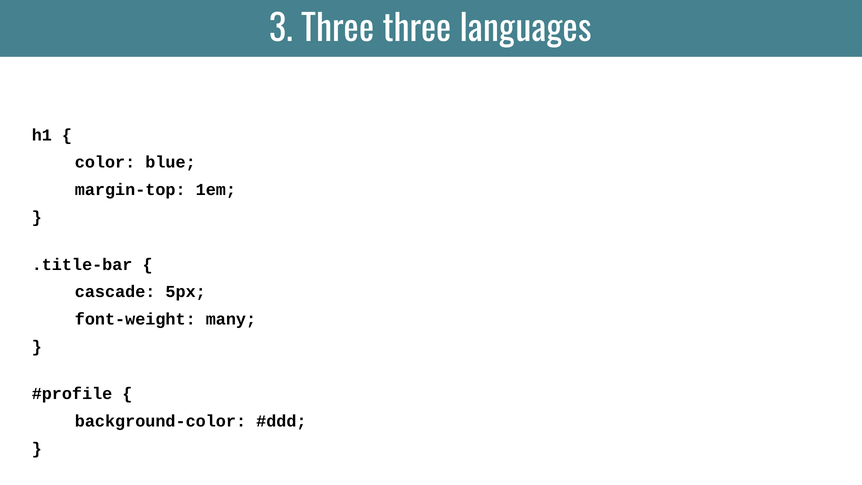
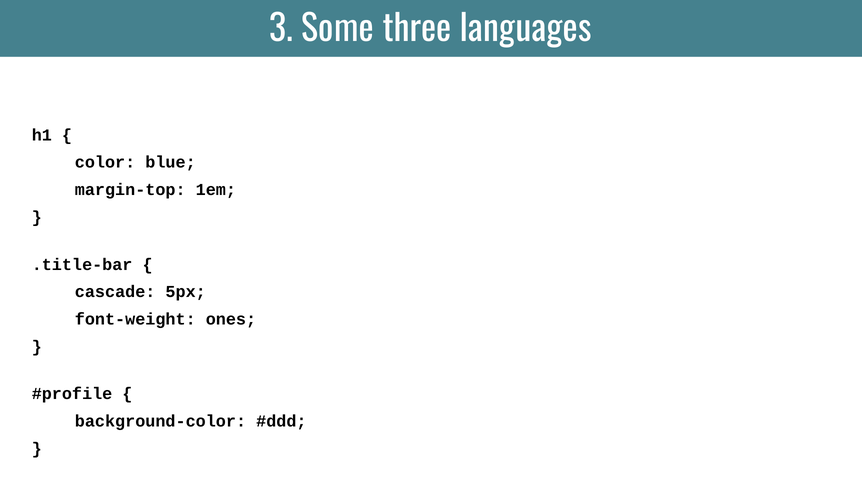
3 Three: Three -> Some
many: many -> ones
